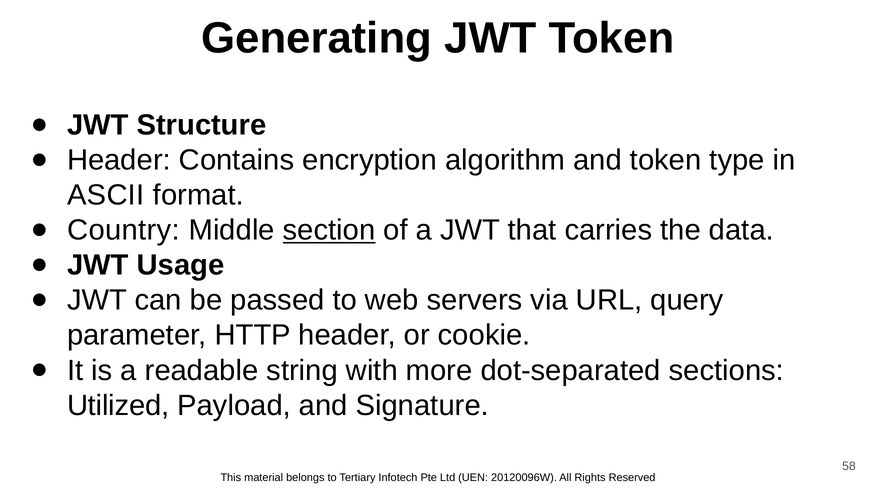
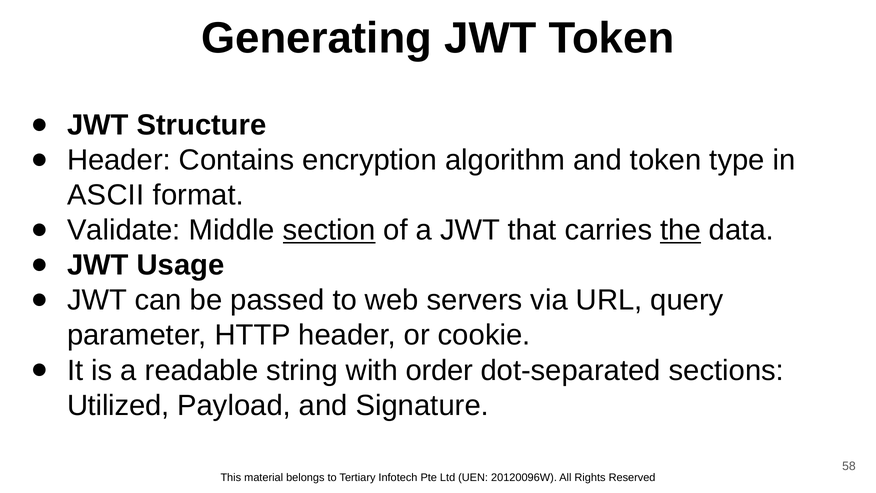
Country: Country -> Validate
the underline: none -> present
more: more -> order
